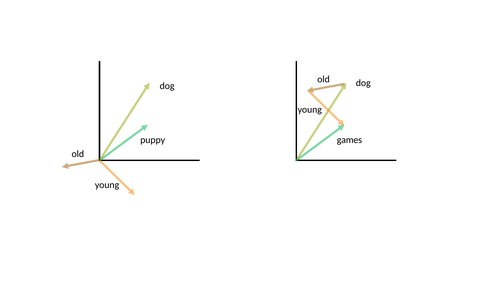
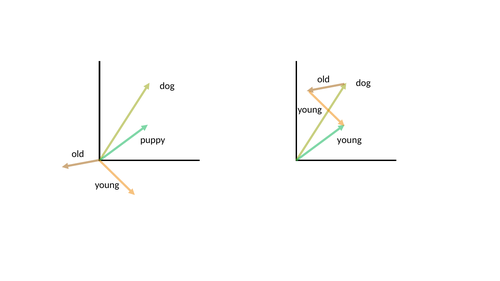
games at (349, 140): games -> young
